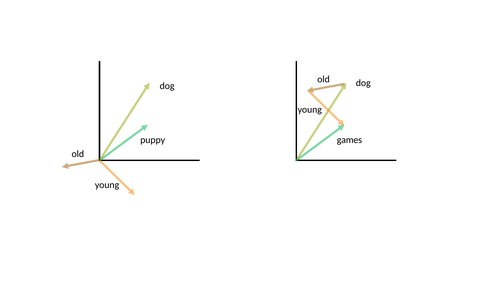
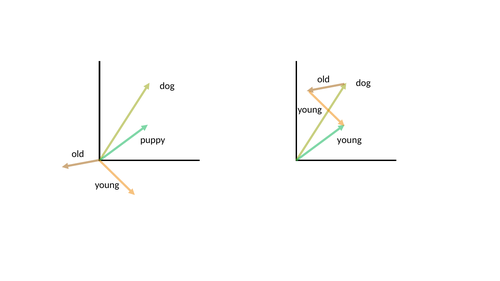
games at (349, 140): games -> young
